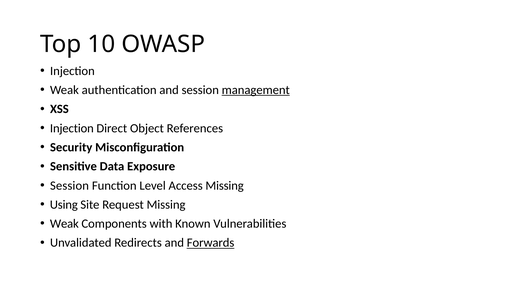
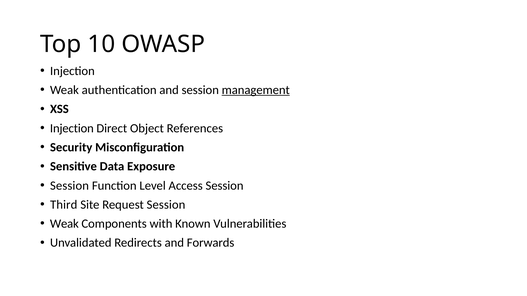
Access Missing: Missing -> Session
Using: Using -> Third
Request Missing: Missing -> Session
Forwards underline: present -> none
